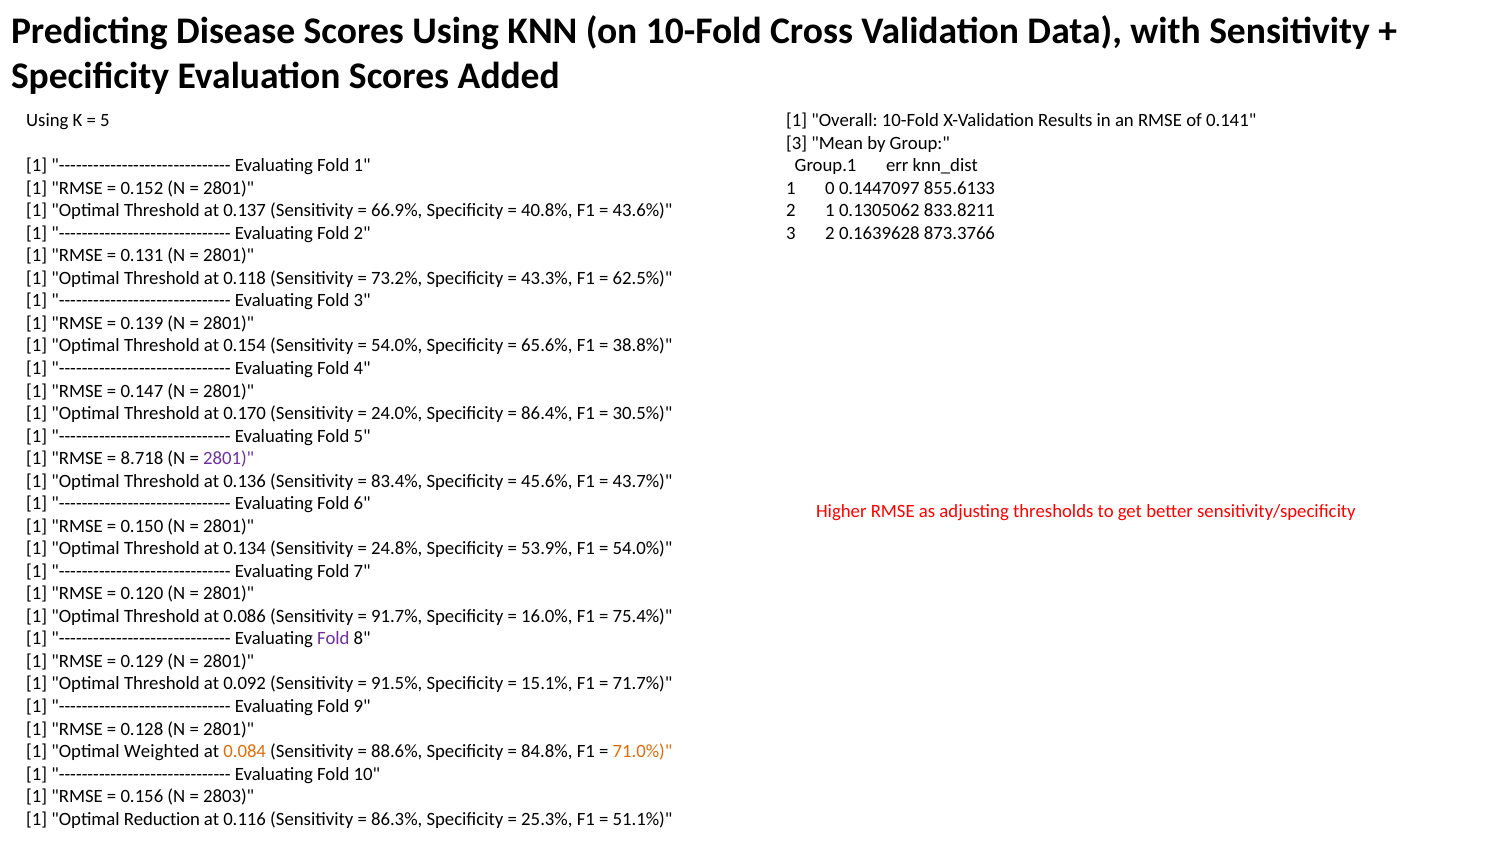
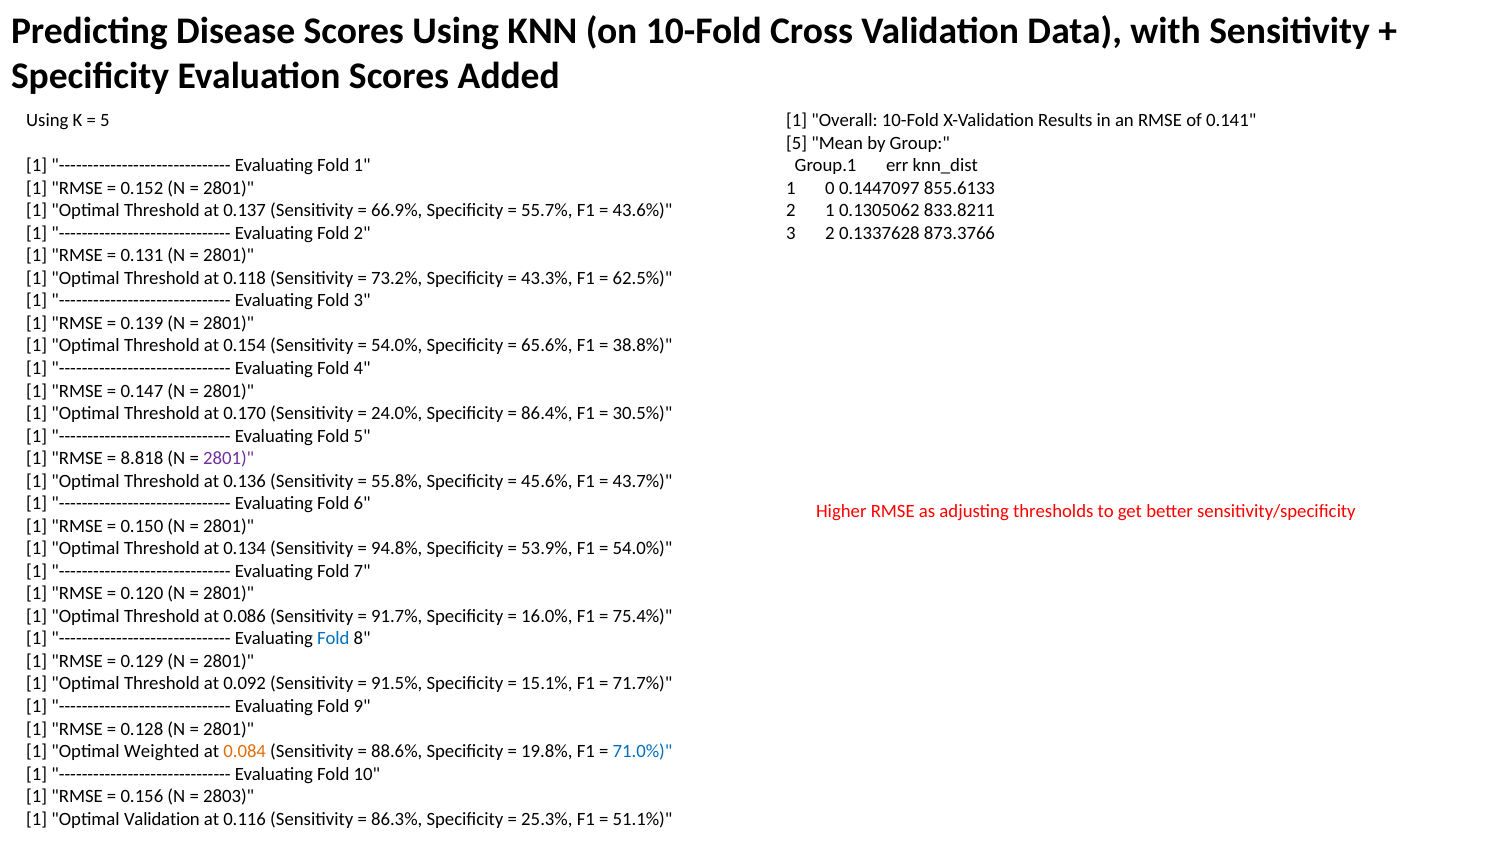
3 at (797, 143): 3 -> 5
40.8%: 40.8% -> 55.7%
0.1639628: 0.1639628 -> 0.1337628
8.718: 8.718 -> 8.818
83.4%: 83.4% -> 55.8%
24.8%: 24.8% -> 94.8%
Fold at (333, 639) colour: purple -> blue
84.8%: 84.8% -> 19.8%
71.0% colour: orange -> blue
Optimal Reduction: Reduction -> Validation
